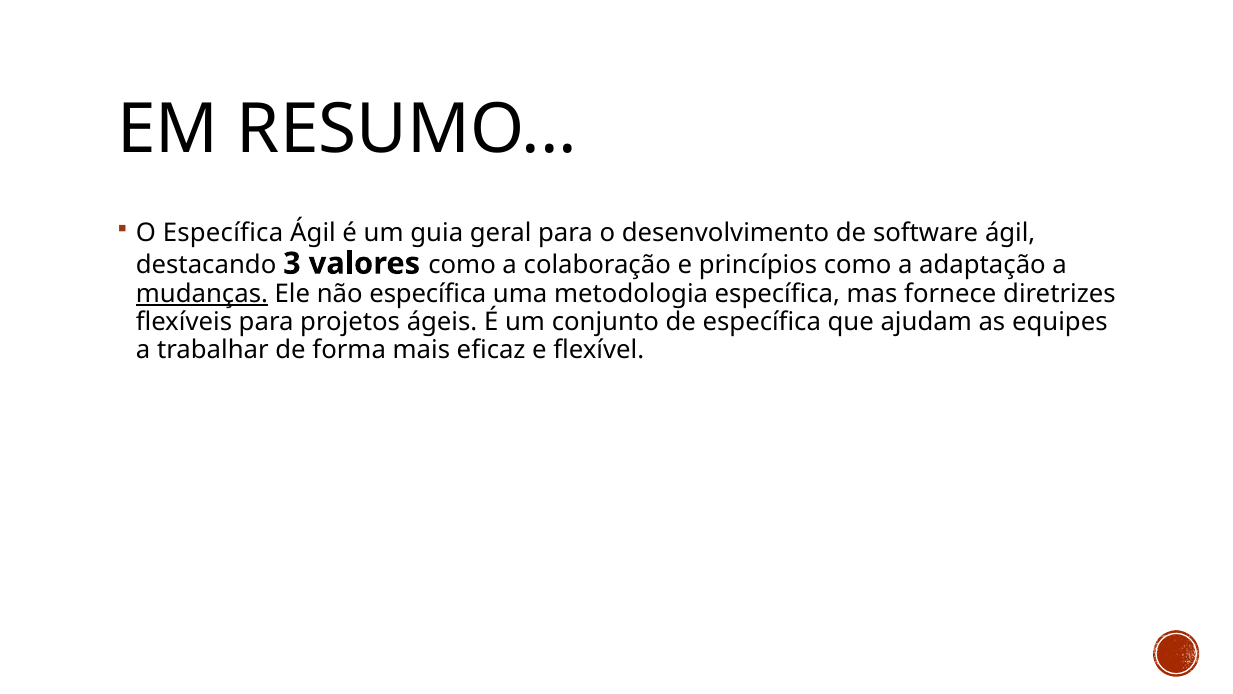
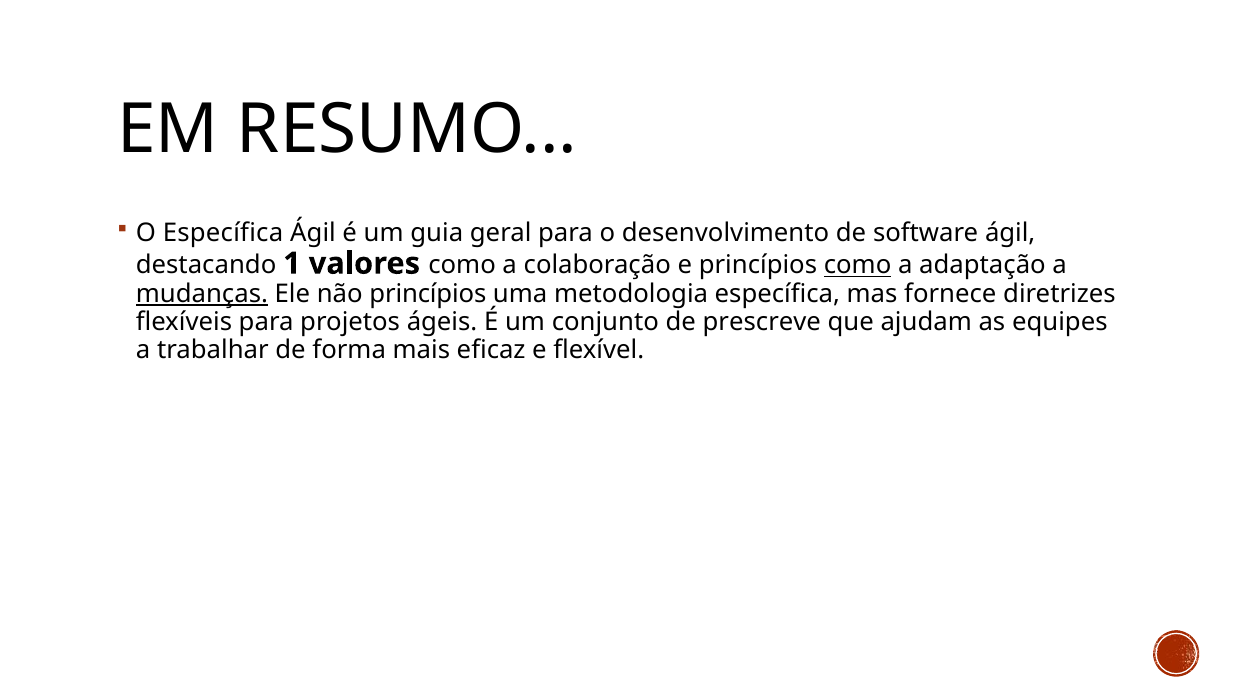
3: 3 -> 1
como at (858, 265) underline: none -> present
não específica: específica -> princípios
de específica: específica -> prescreve
